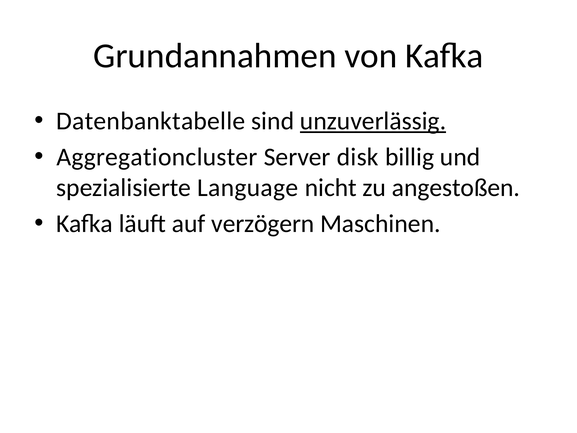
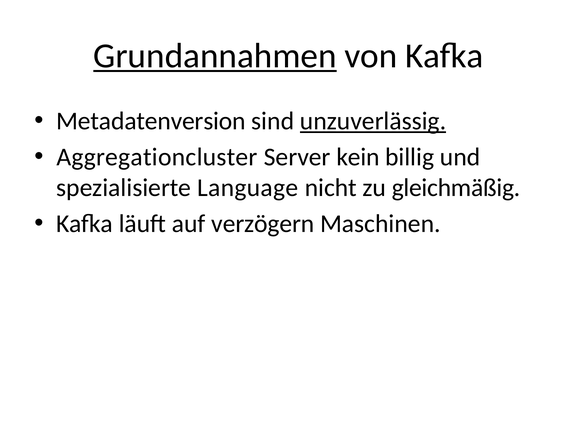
Grundannahmen underline: none -> present
Datenbanktabelle: Datenbanktabelle -> Metadatenversion
disk: disk -> kein
angestoßen: angestoßen -> gleichmäßig
